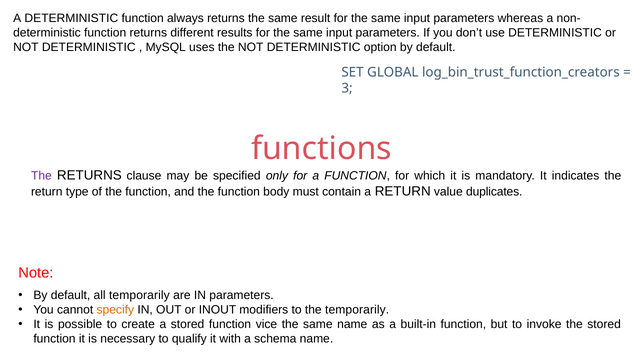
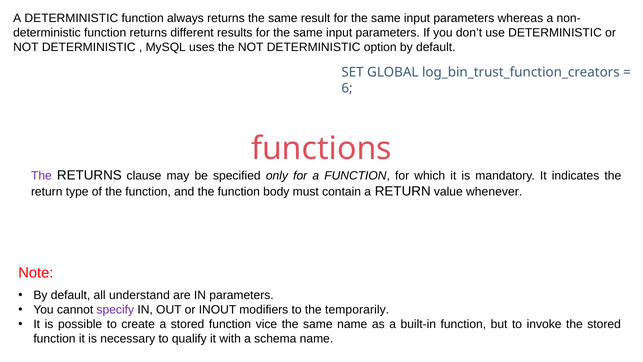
3: 3 -> 6
duplicates: duplicates -> whenever
all temporarily: temporarily -> understand
specify colour: orange -> purple
